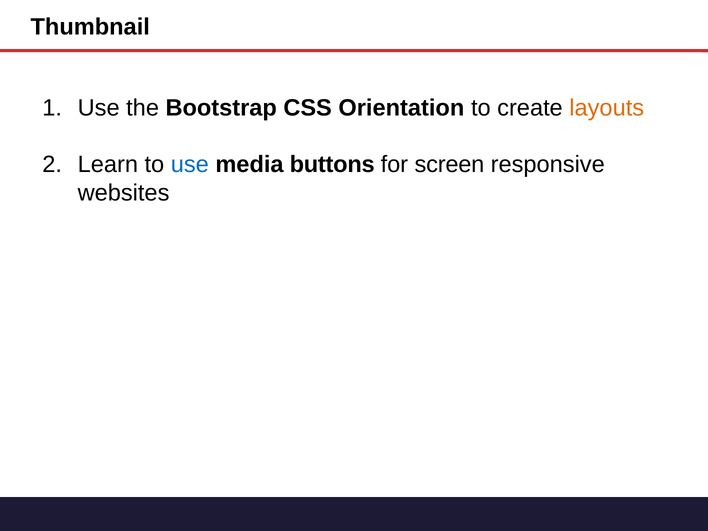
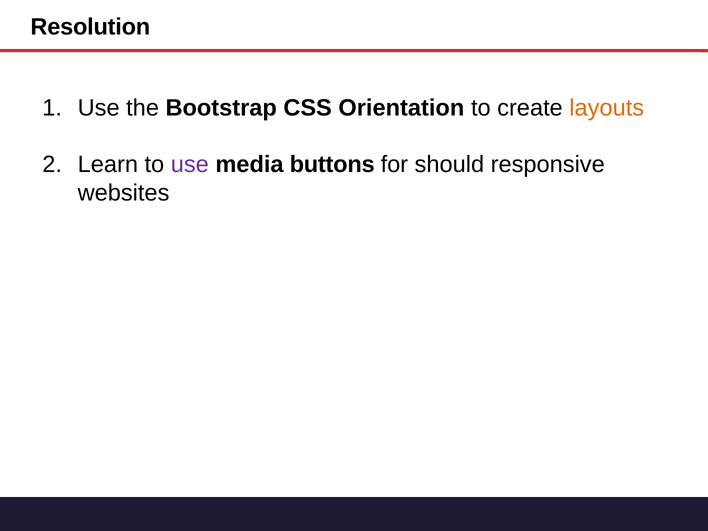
Thumbnail: Thumbnail -> Resolution
use at (190, 164) colour: blue -> purple
screen: screen -> should
